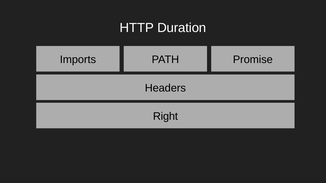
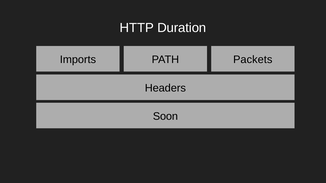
Promise: Promise -> Packets
Right: Right -> Soon
